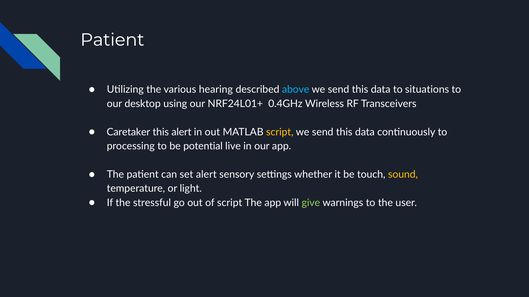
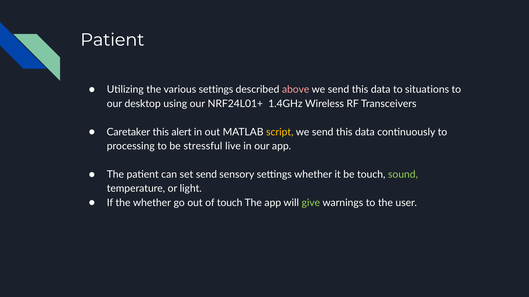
various hearing: hearing -> settings
above colour: light blue -> pink
0.4GHz: 0.4GHz -> 1.4GHz
potential: potential -> stressful
set alert: alert -> send
sound colour: yellow -> light green
the stressful: stressful -> whether
of script: script -> touch
